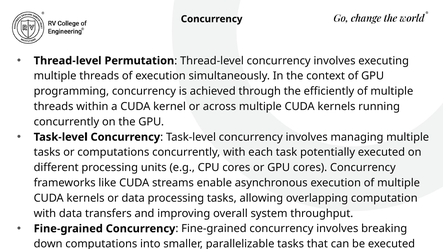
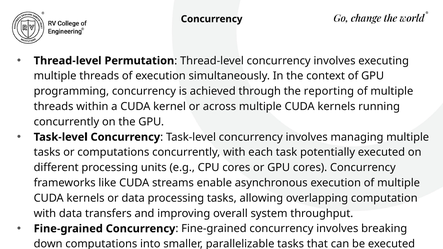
efficiently: efficiently -> reporting
